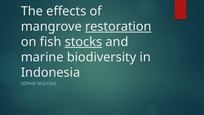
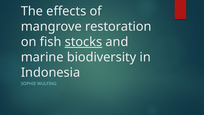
restoration underline: present -> none
